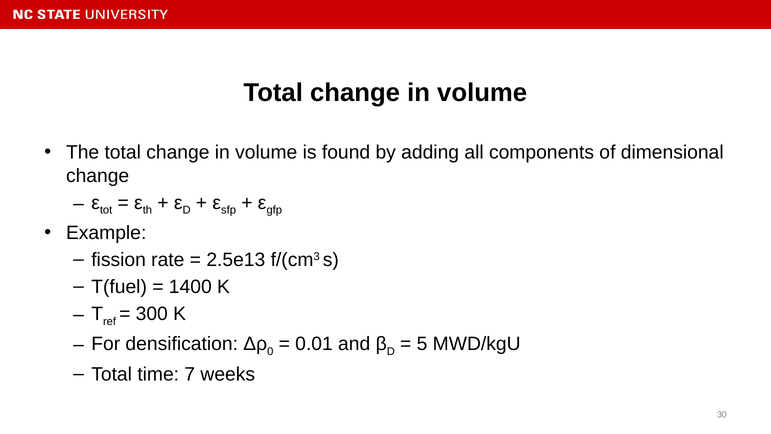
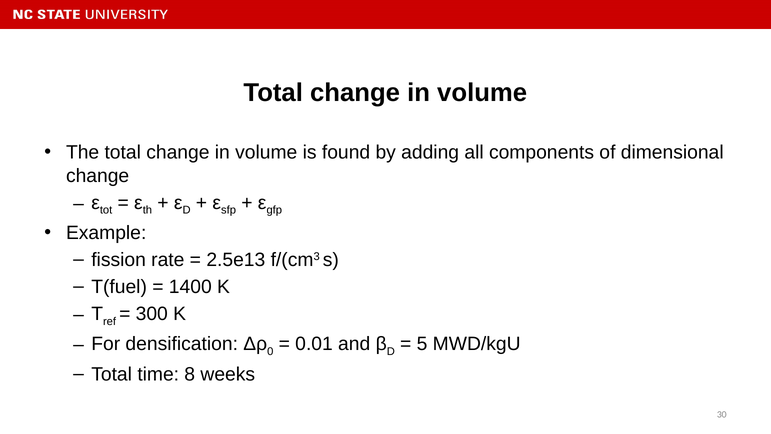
7: 7 -> 8
